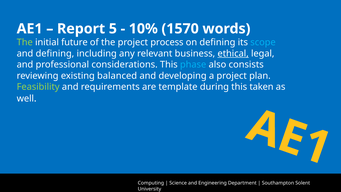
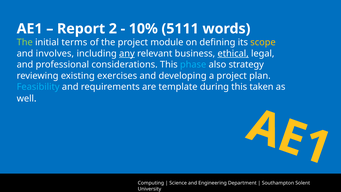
5: 5 -> 2
1570: 1570 -> 5111
future: future -> terms
process: process -> module
scope colour: light blue -> yellow
and defining: defining -> involves
any underline: none -> present
consists: consists -> strategy
balanced: balanced -> exercises
Feasibility colour: light green -> light blue
